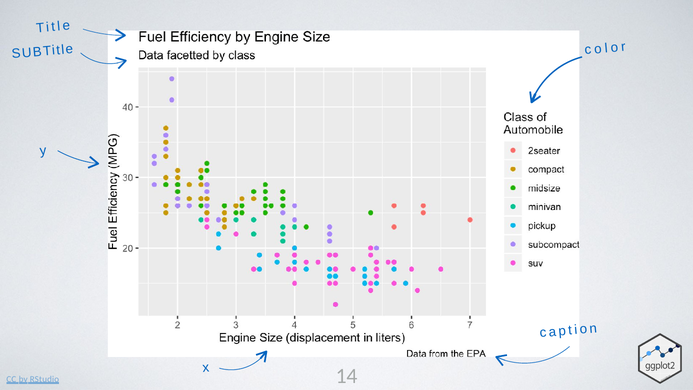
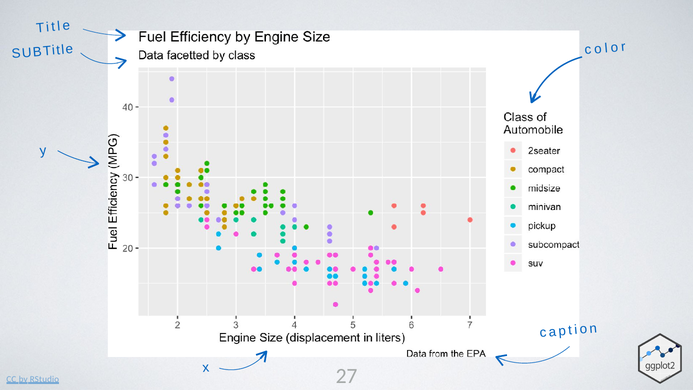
14: 14 -> 27
